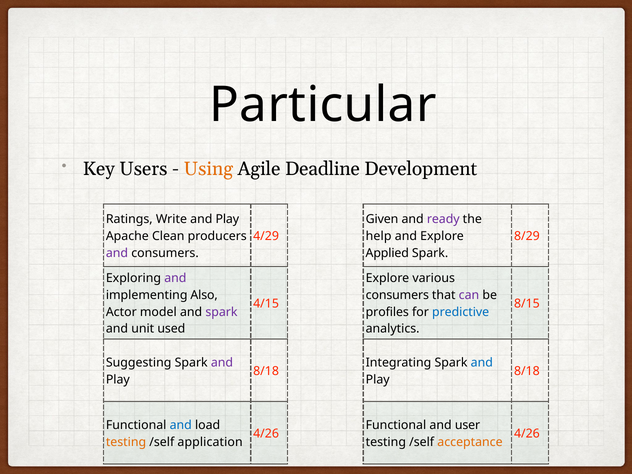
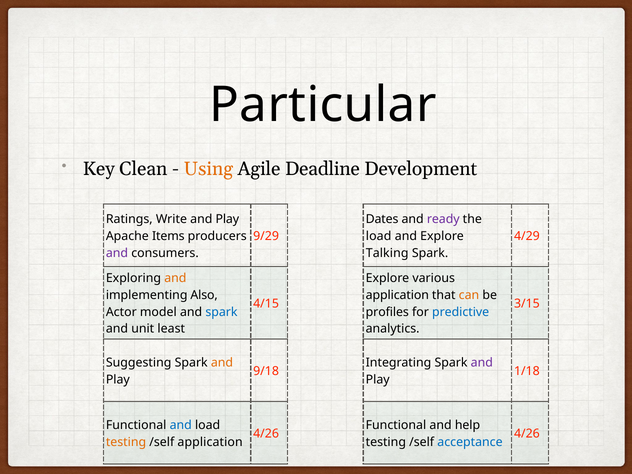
Users: Users -> Clean
Given: Given -> Dates
Clean: Clean -> Items
4/29: 4/29 -> 9/29
help at (379, 236): help -> load
8/29: 8/29 -> 4/29
Applied: Applied -> Talking
and at (175, 278) colour: purple -> orange
consumers at (397, 295): consumers -> application
can colour: purple -> orange
8/15: 8/15 -> 3/15
spark at (221, 312) colour: purple -> blue
used: used -> least
and at (222, 363) colour: purple -> orange
and at (482, 363) colour: blue -> purple
8/18 at (266, 371): 8/18 -> 9/18
8/18 at (527, 371): 8/18 -> 1/18
user: user -> help
acceptance colour: orange -> blue
